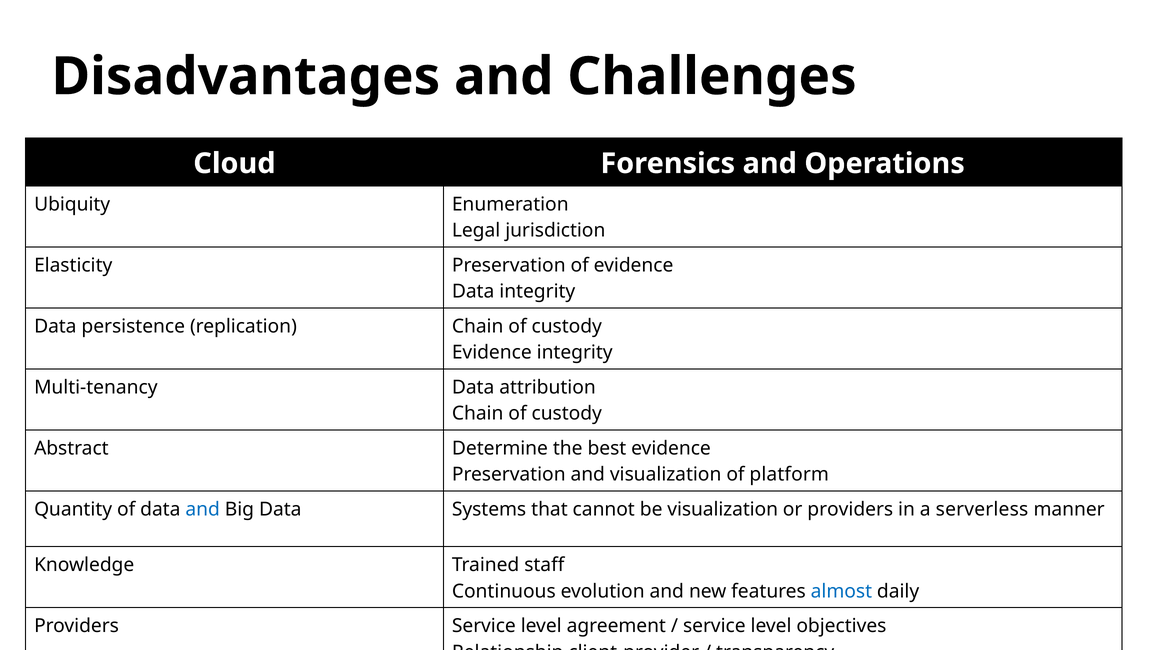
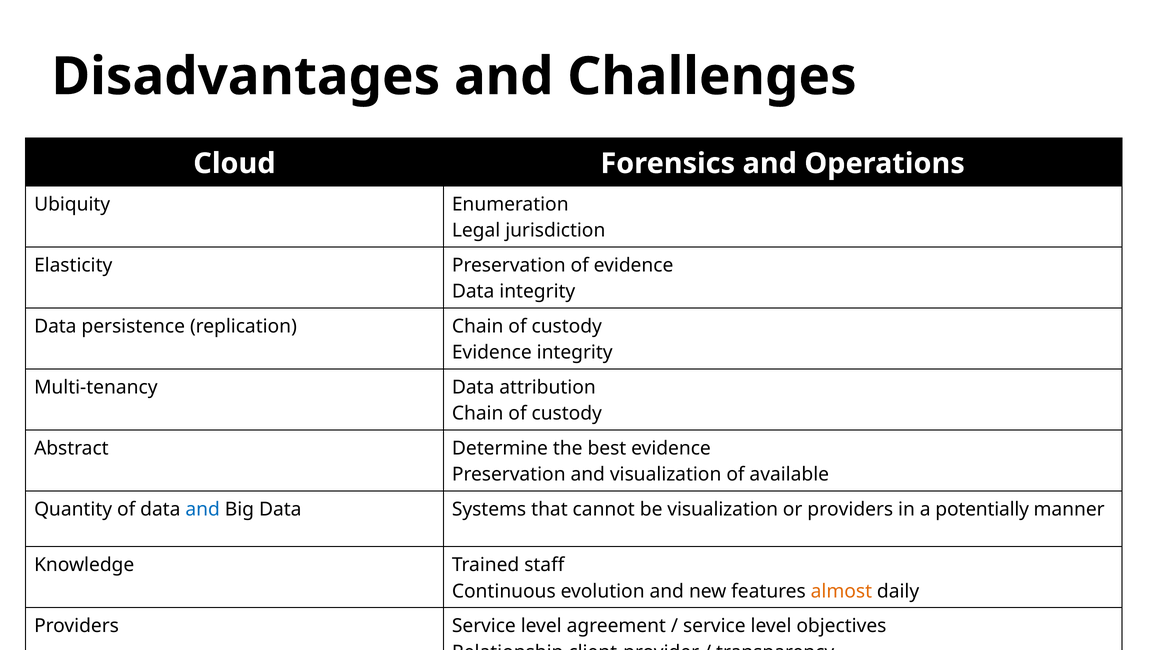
platform: platform -> available
serverless: serverless -> potentially
almost colour: blue -> orange
